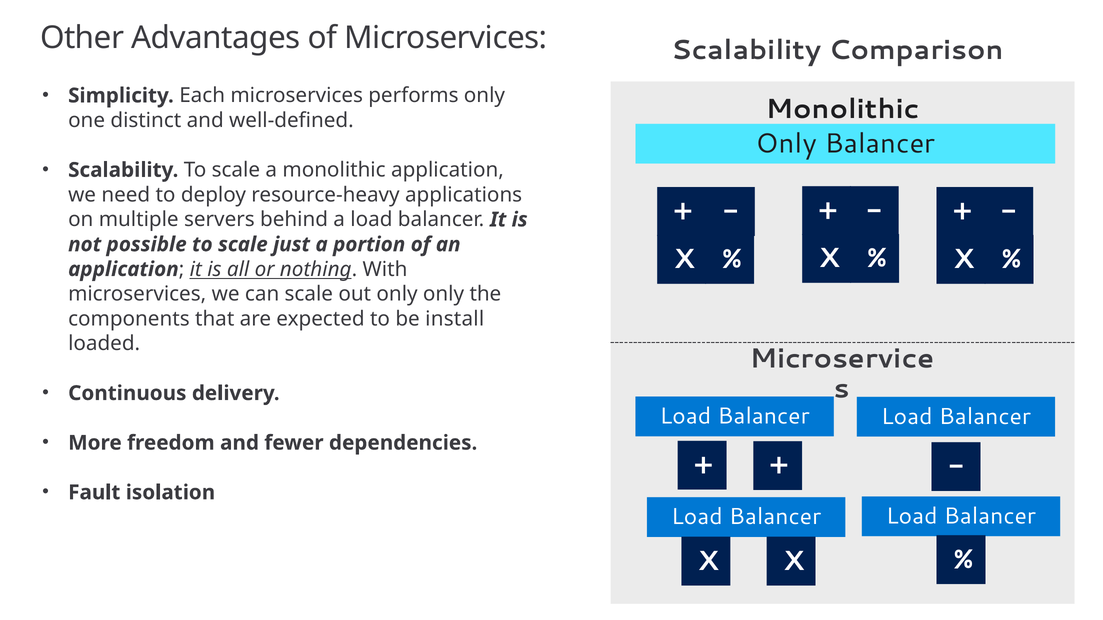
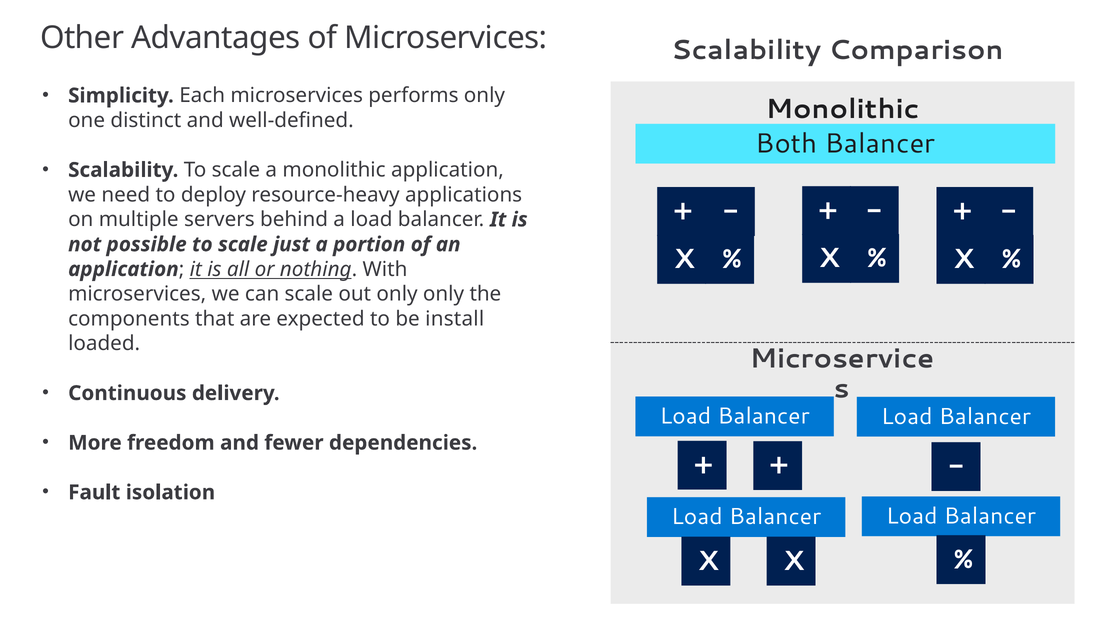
Only at (786, 144): Only -> Both
